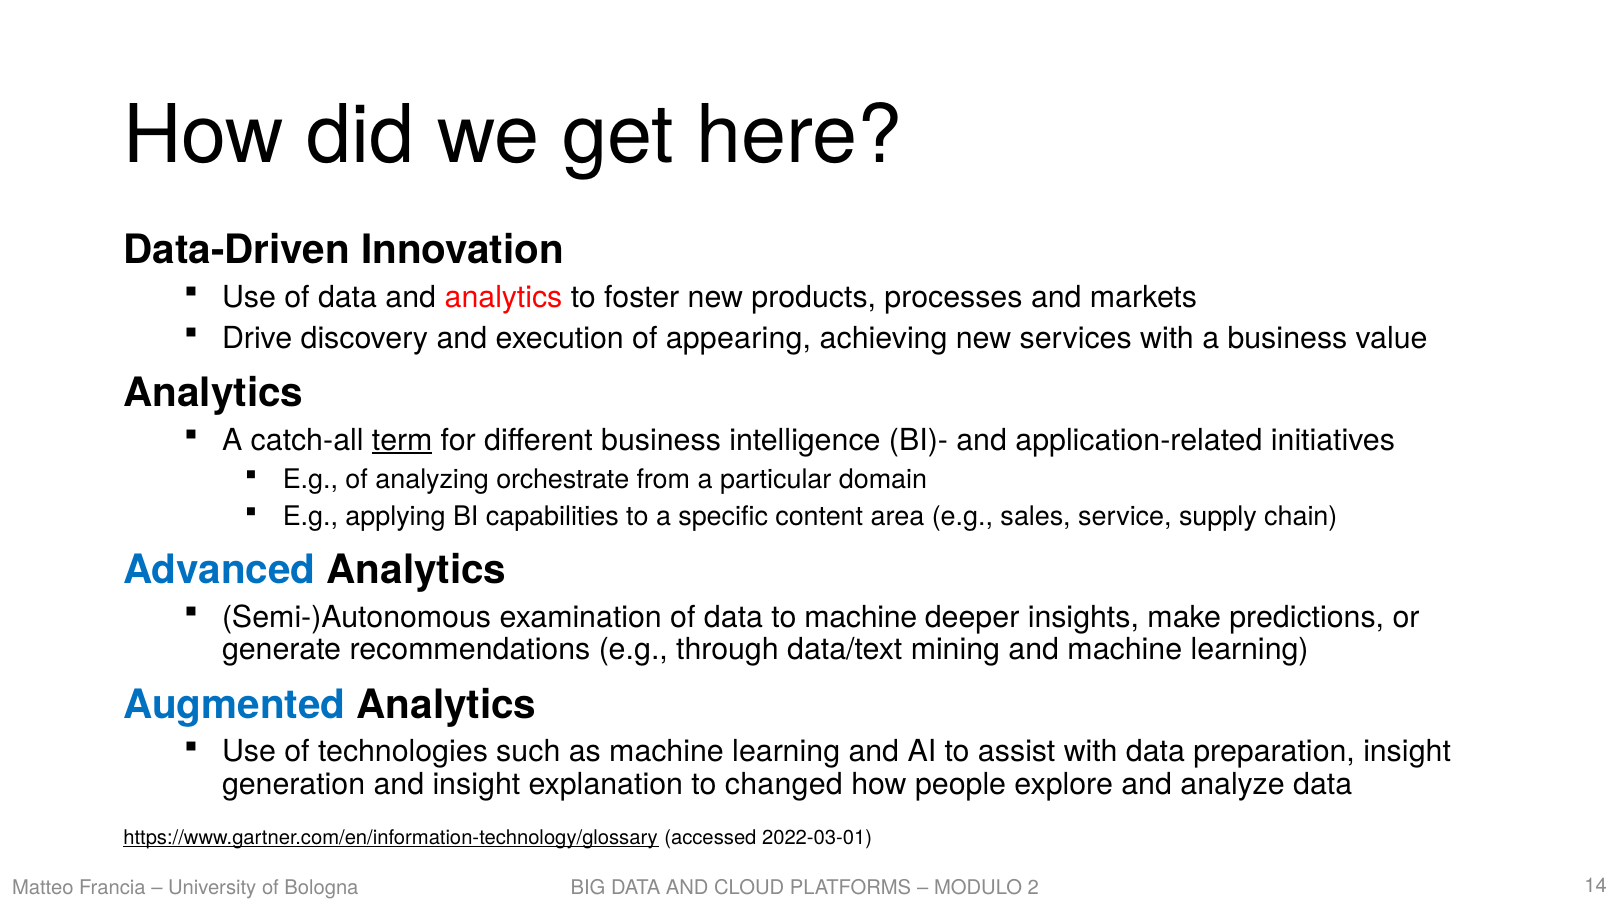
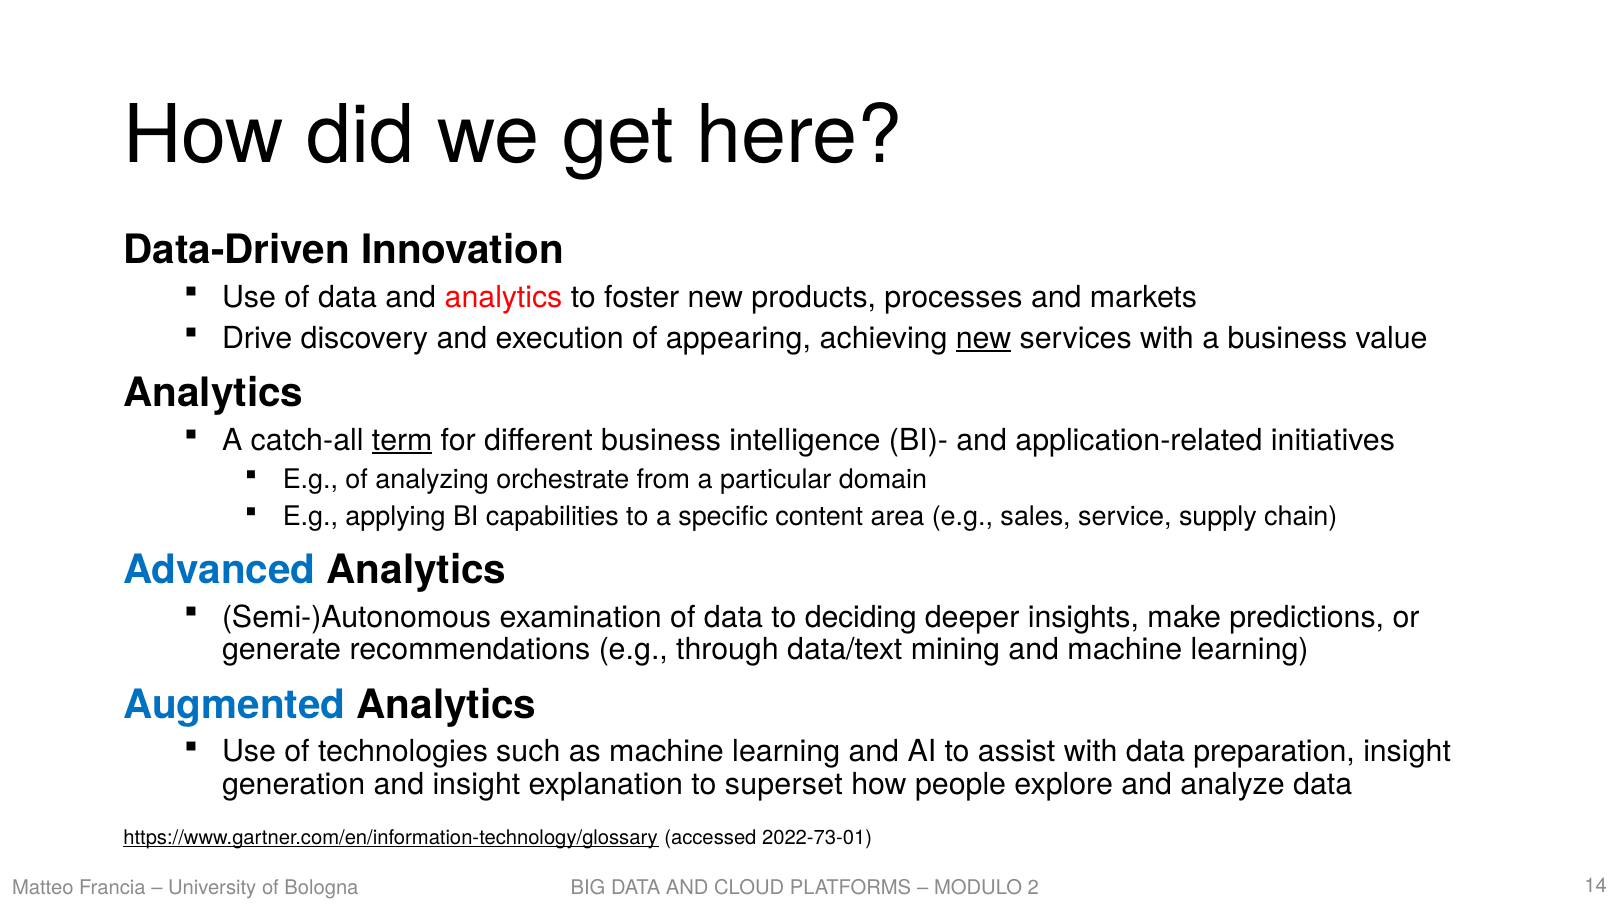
new at (984, 338) underline: none -> present
to machine: machine -> deciding
changed: changed -> superset
2022-03-01: 2022-03-01 -> 2022-73-01
